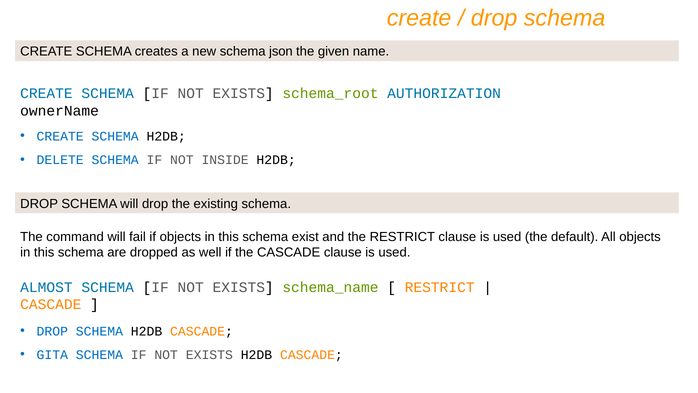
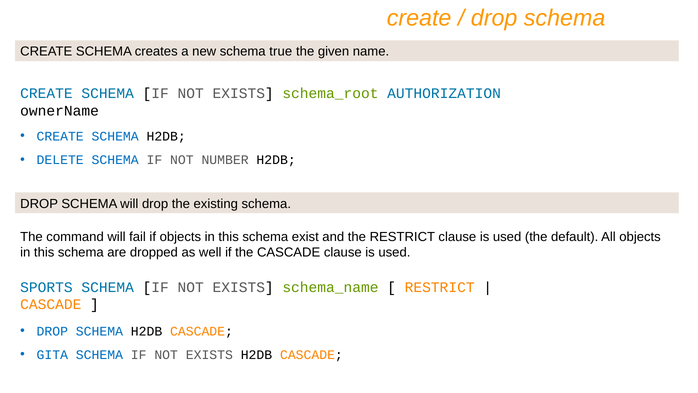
json: json -> true
INSIDE: INSIDE -> NUMBER
ALMOST: ALMOST -> SPORTS
